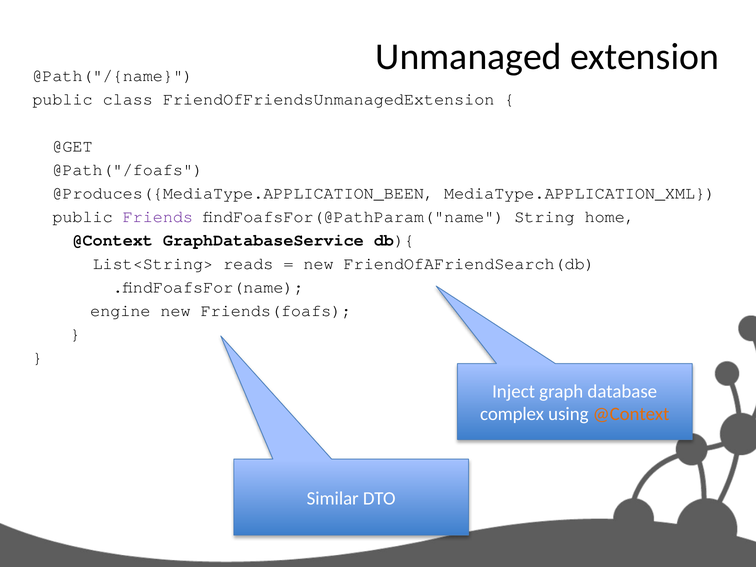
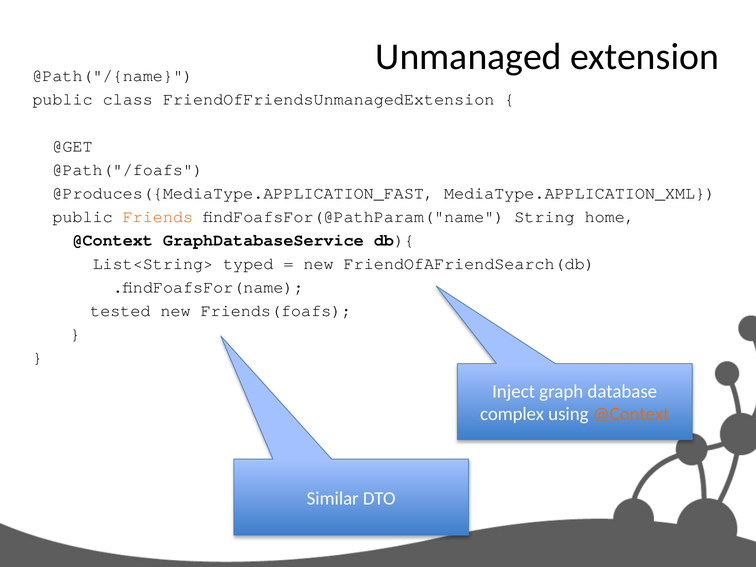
@Produces({MediaType.APPLICATION_BEEN: @Produces({MediaType.APPLICATION_BEEN -> @Produces({MediaType.APPLICATION_FAST
Friends colour: purple -> orange
reads: reads -> typed
engine: engine -> tested
